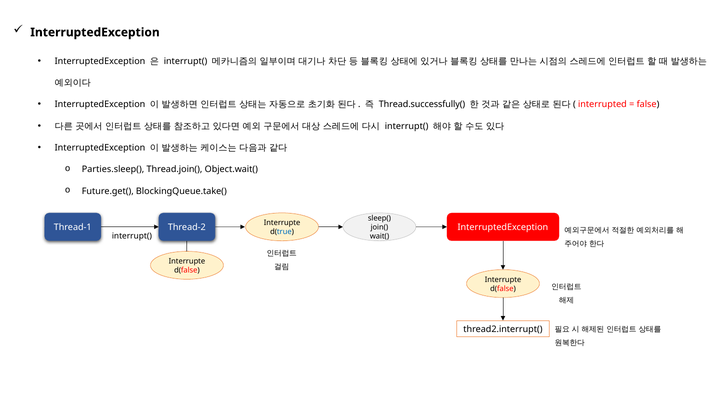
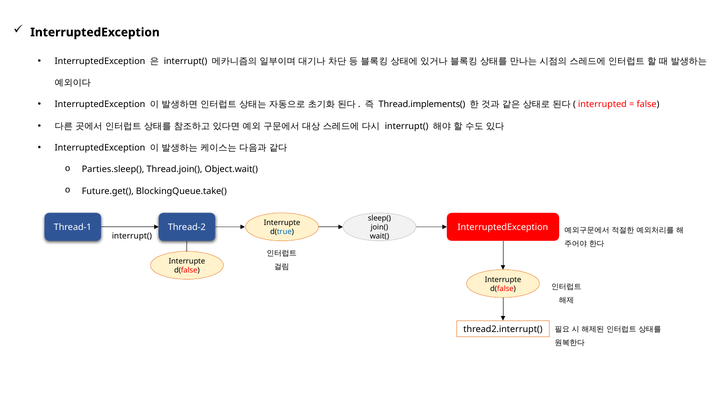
Thread.successfully(: Thread.successfully( -> Thread.implements(
